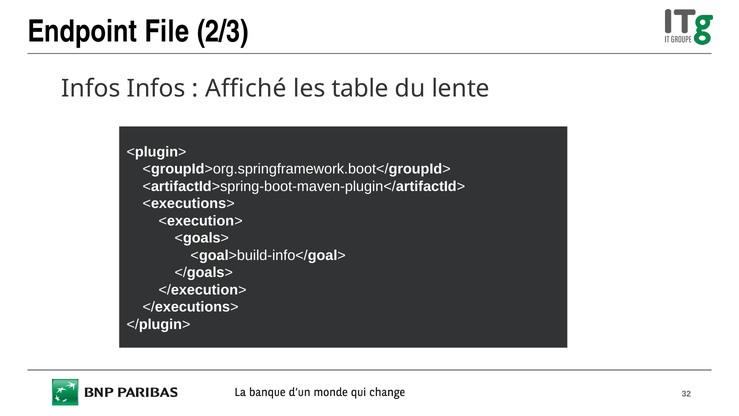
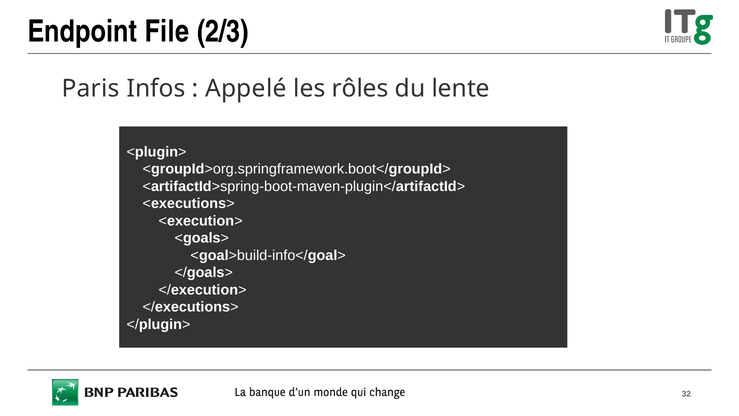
Infos at (91, 88): Infos -> Paris
Affiché: Affiché -> Appelé
table: table -> rôles
